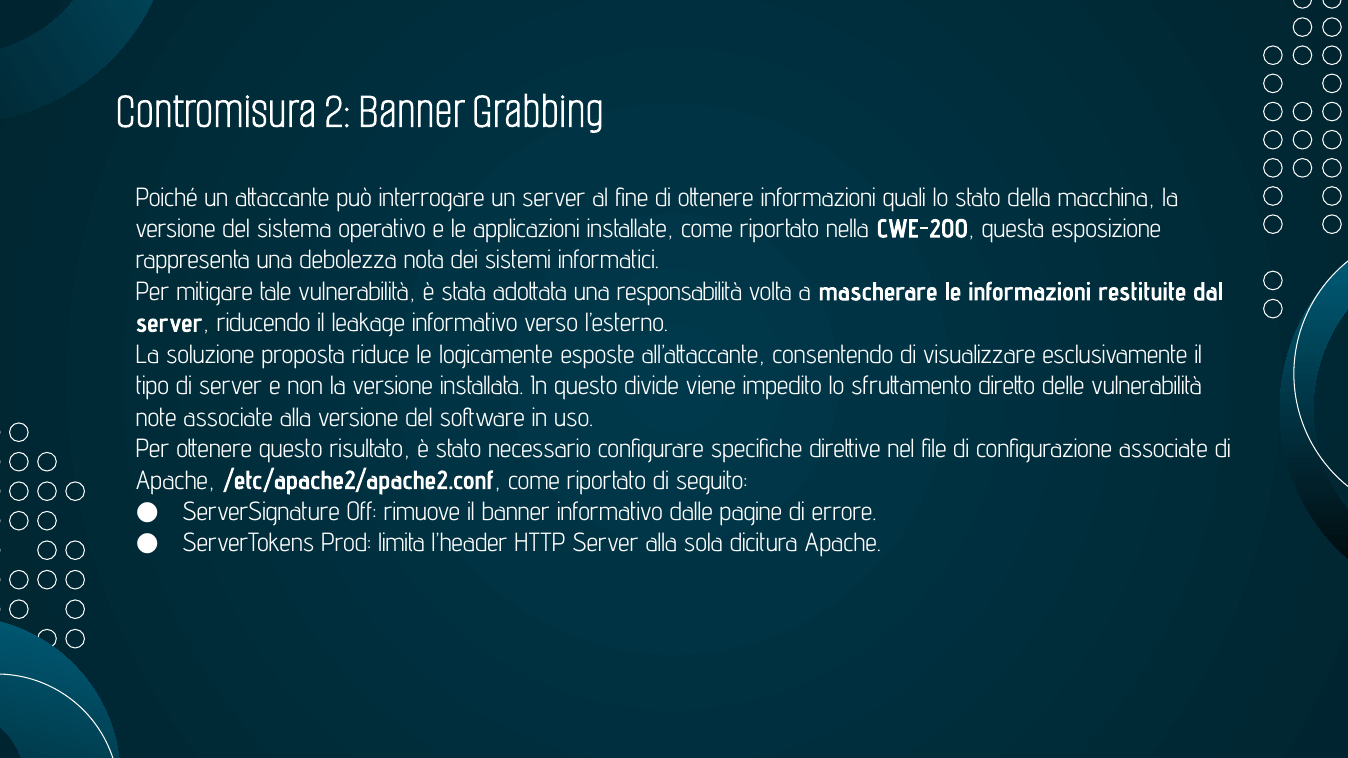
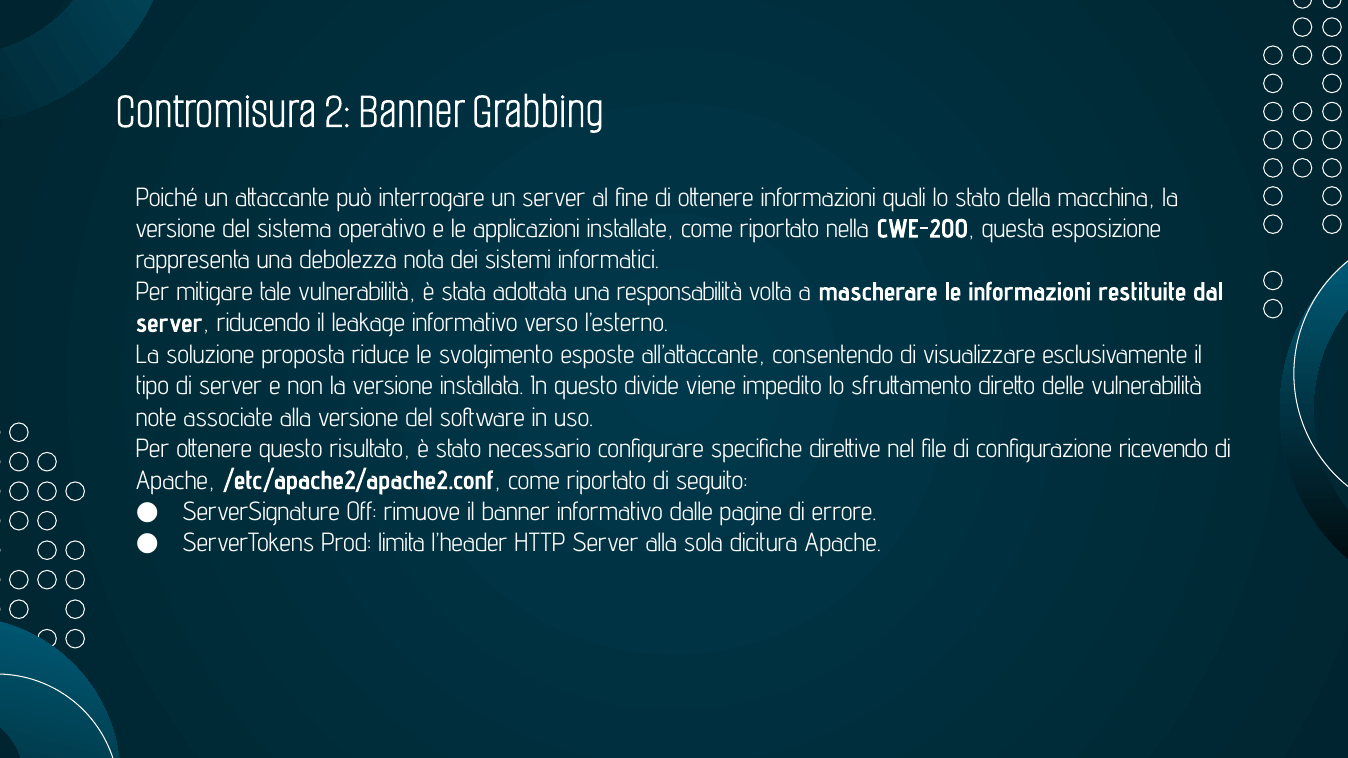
logicamente: logicamente -> svolgimento
configurazione associate: associate -> ricevendo
